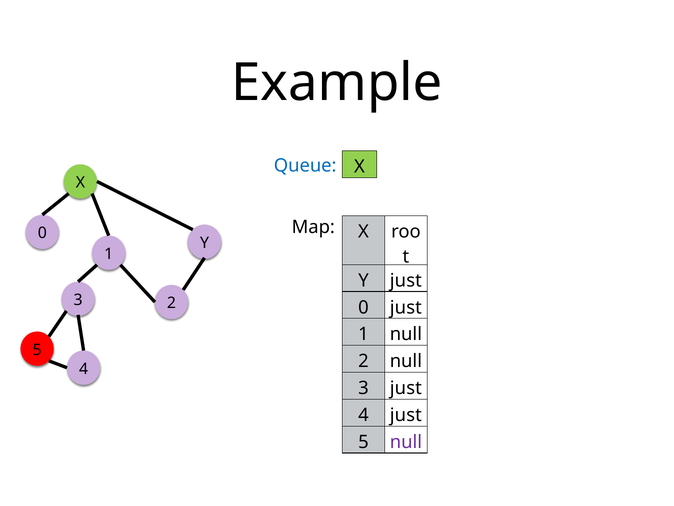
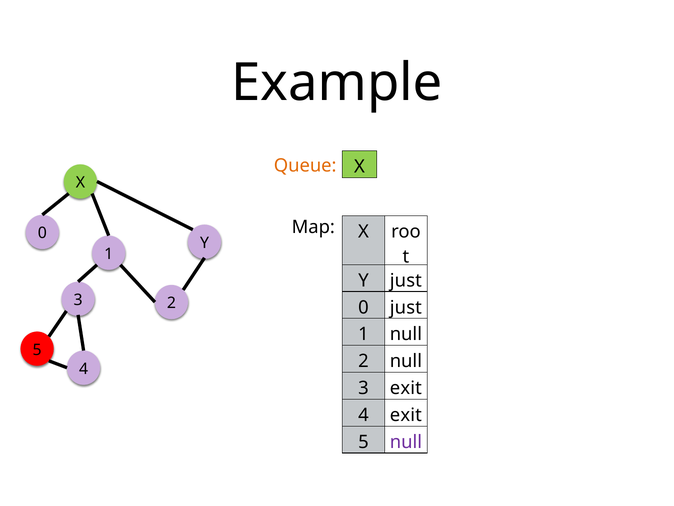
Queue colour: blue -> orange
just at (406, 388): just -> exit
just at (406, 415): just -> exit
